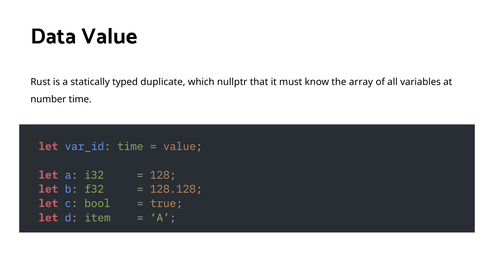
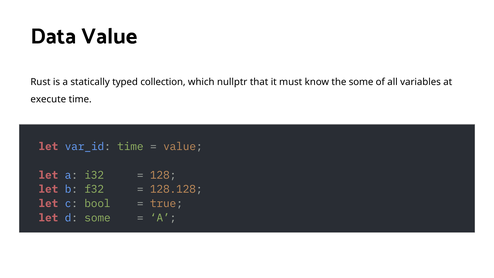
duplicate: duplicate -> collection
the array: array -> some
number: number -> execute
d item: item -> some
